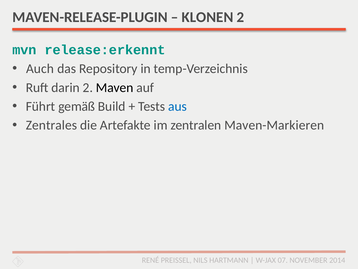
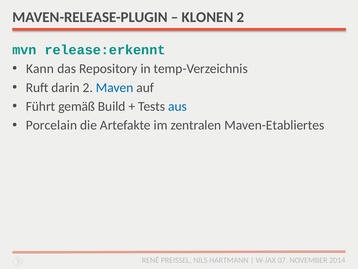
Auch: Auch -> Kann
Maven colour: black -> blue
Zentrales: Zentrales -> Porcelain
Maven-Markieren: Maven-Markieren -> Maven-Etabliertes
